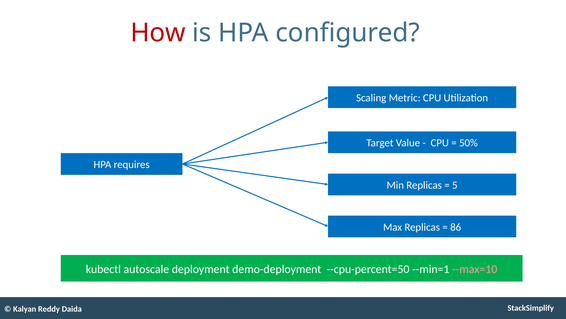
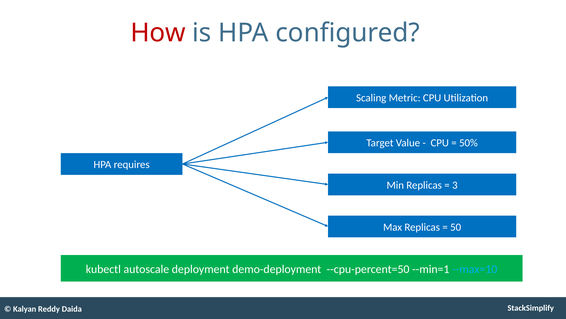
5: 5 -> 3
86: 86 -> 50
--max=10 colour: pink -> light blue
